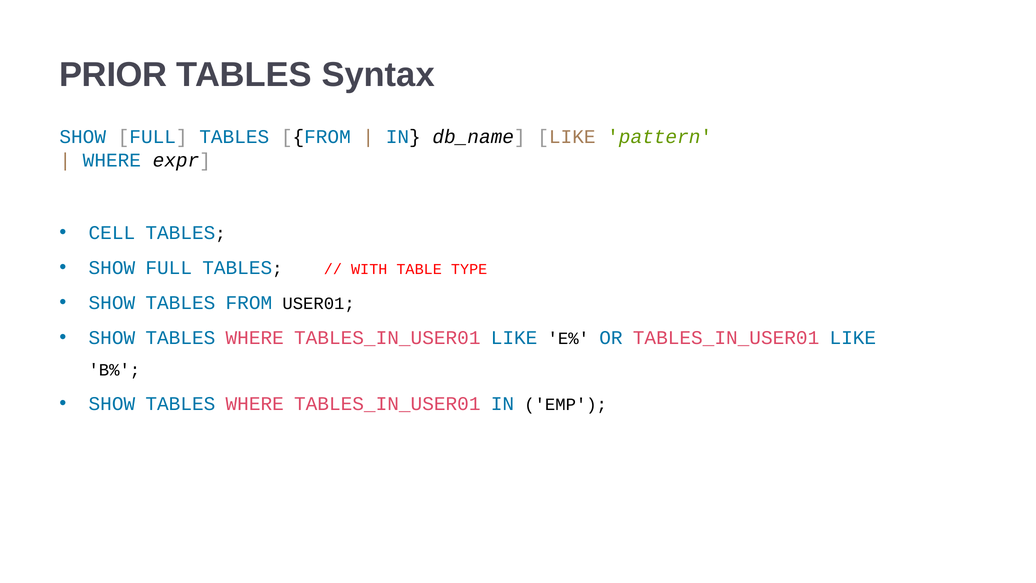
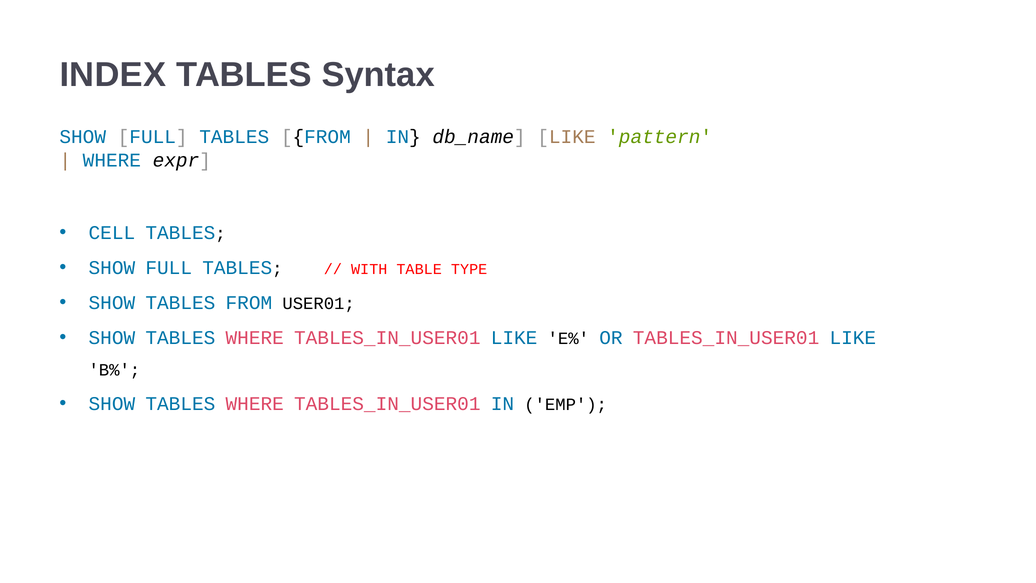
PRIOR: PRIOR -> INDEX
